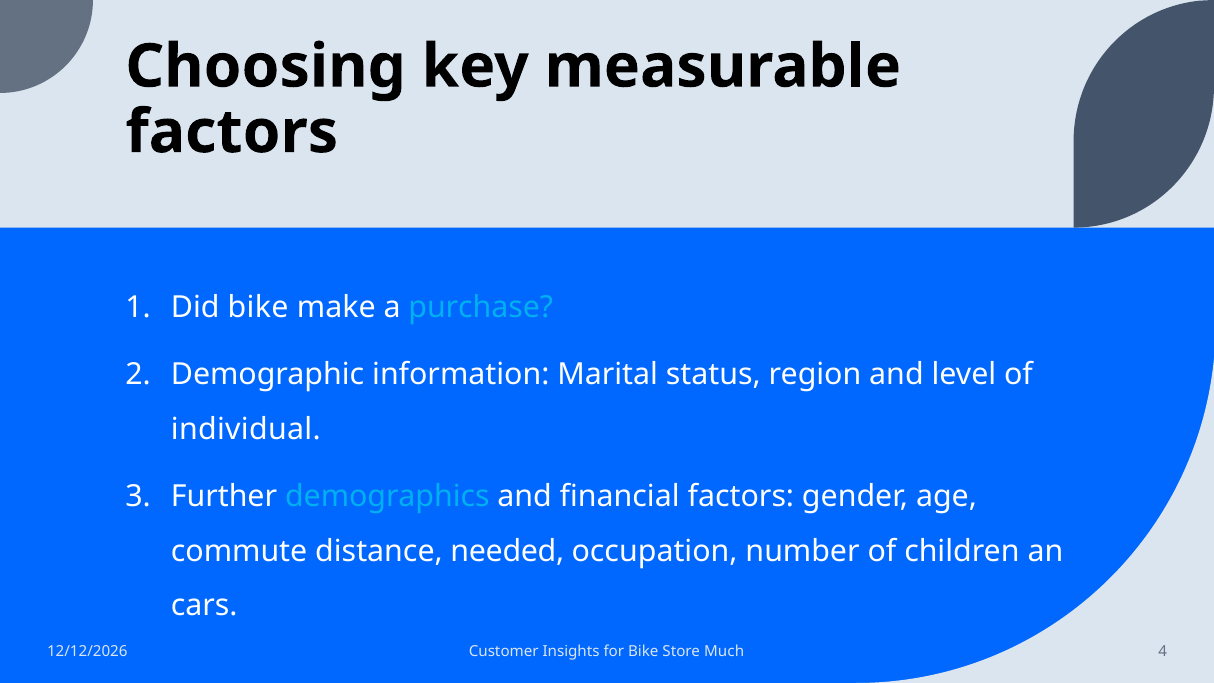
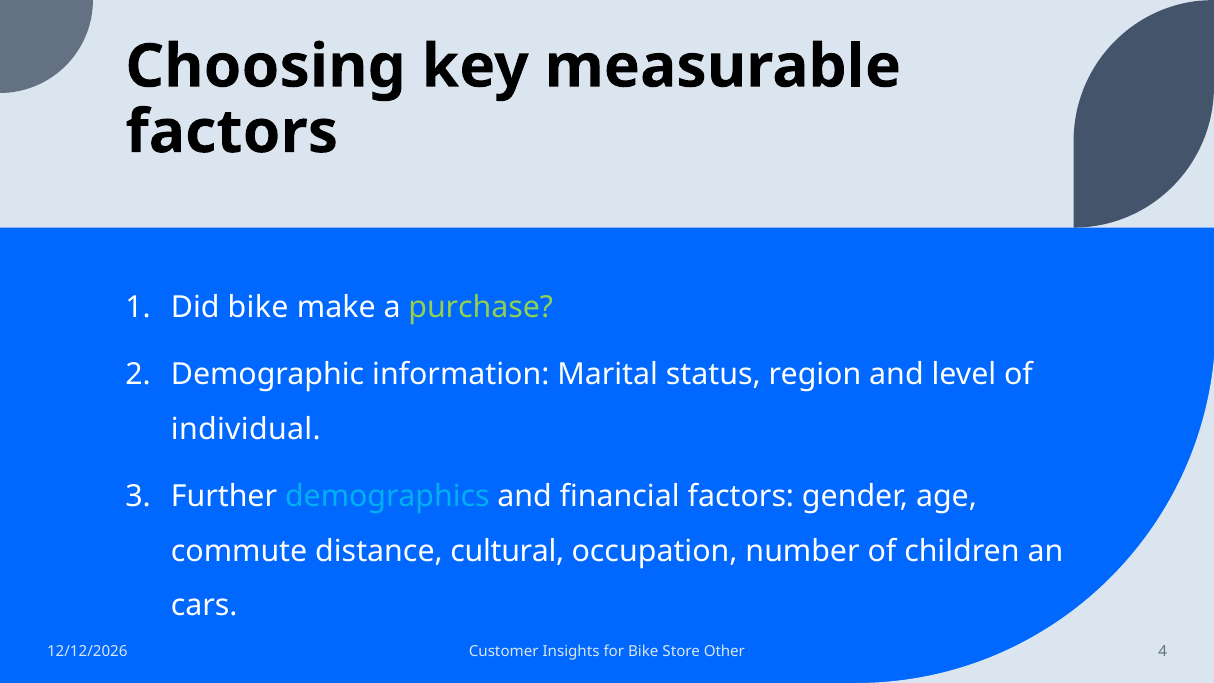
purchase colour: light blue -> light green
needed: needed -> cultural
Much: Much -> Other
